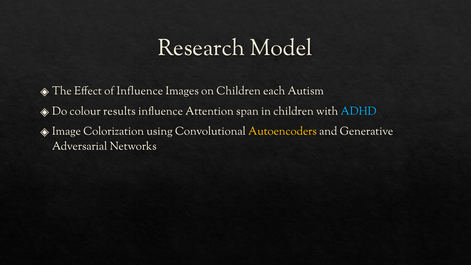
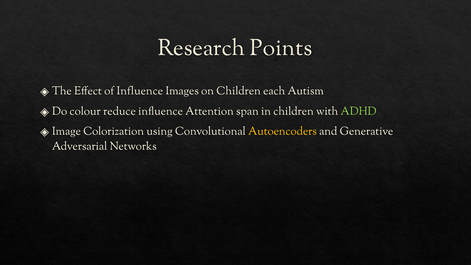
Model: Model -> Points
results: results -> reduce
ADHD colour: light blue -> light green
